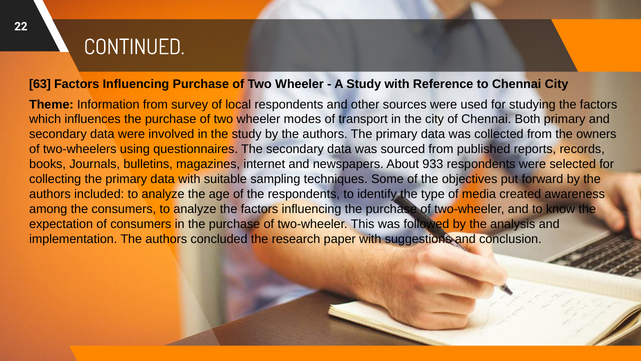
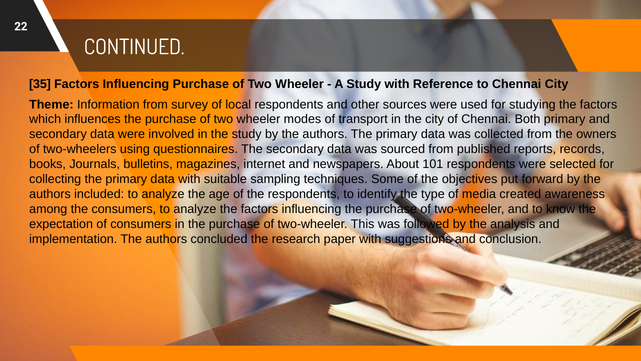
63: 63 -> 35
933: 933 -> 101
